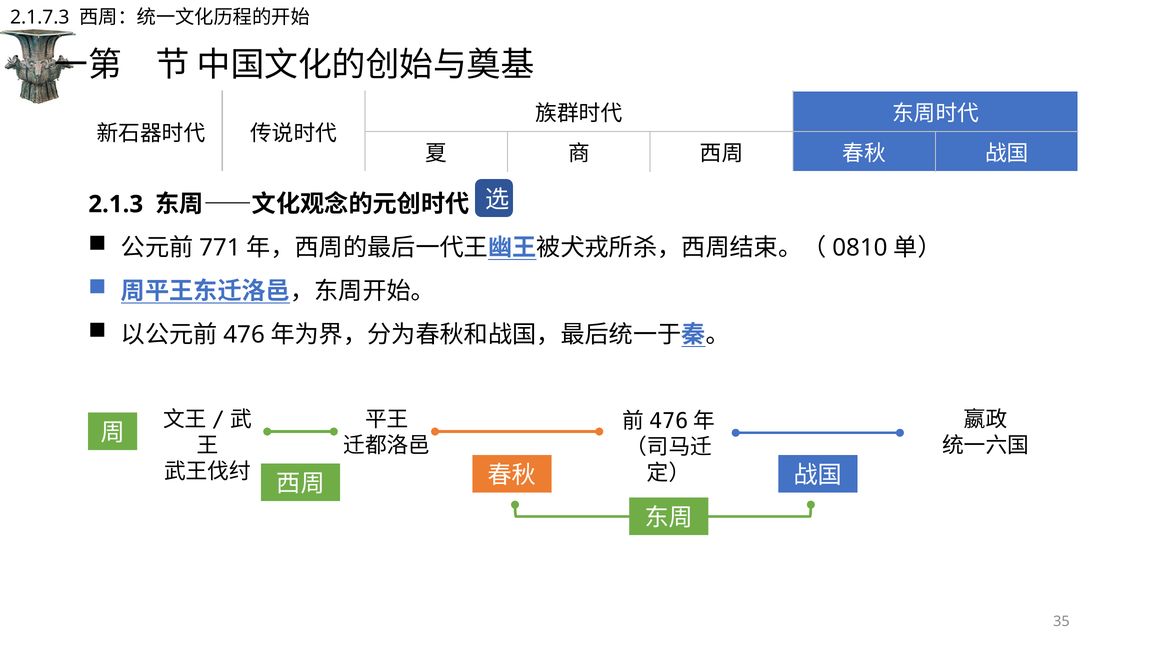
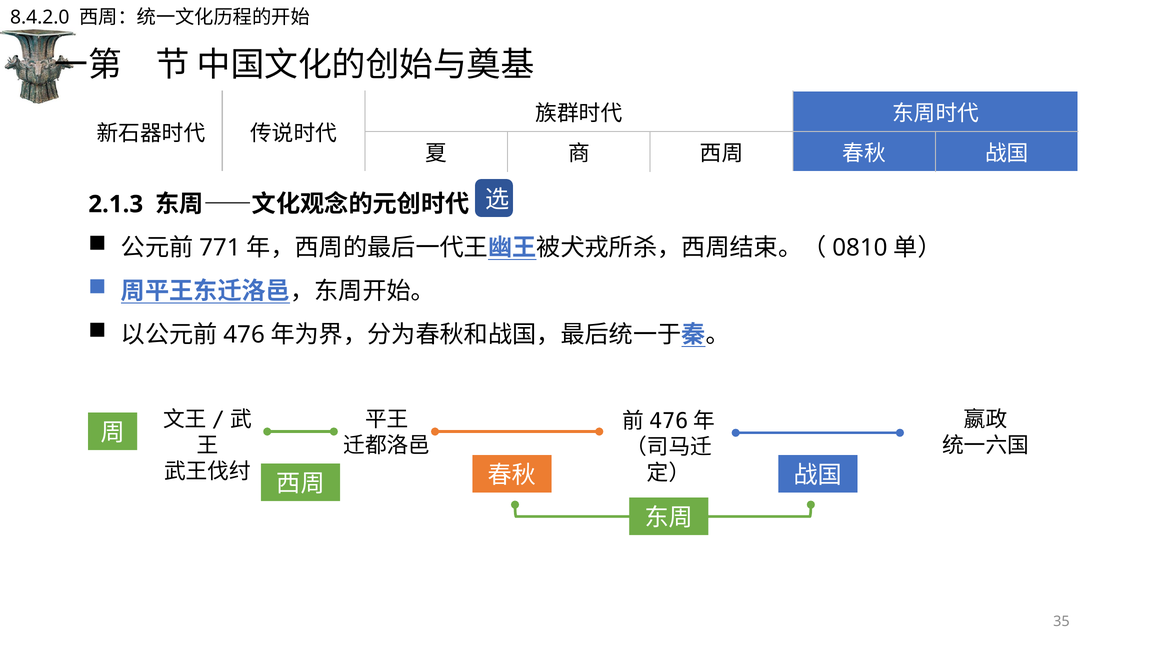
2.1.7.3: 2.1.7.3 -> 8.4.2.0
